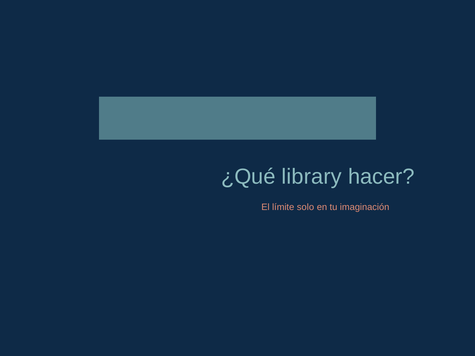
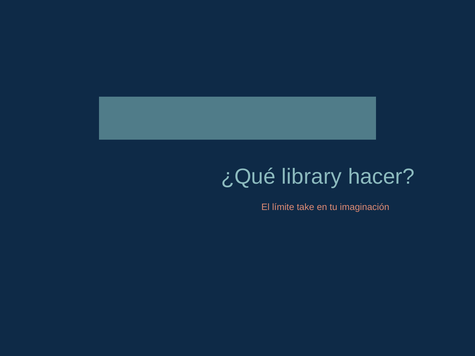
solo: solo -> take
